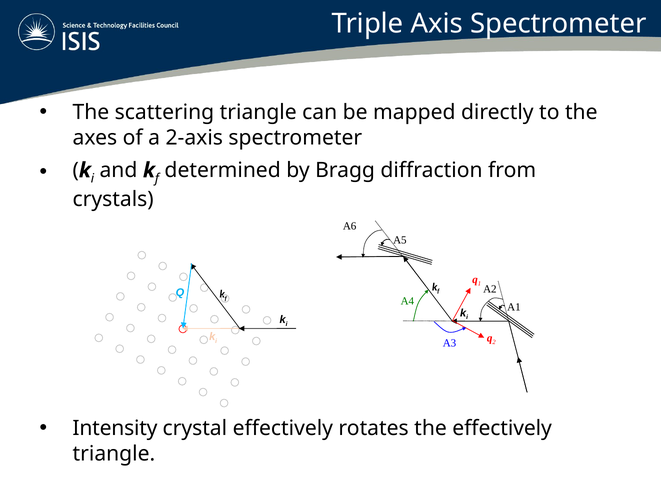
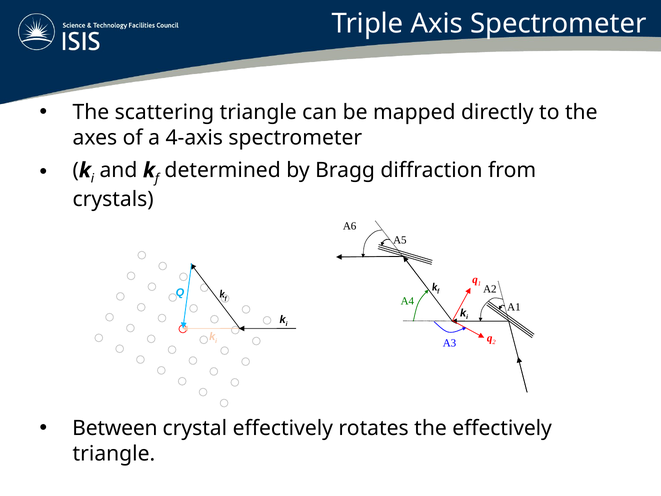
2-axis: 2-axis -> 4-axis
Intensity: Intensity -> Between
